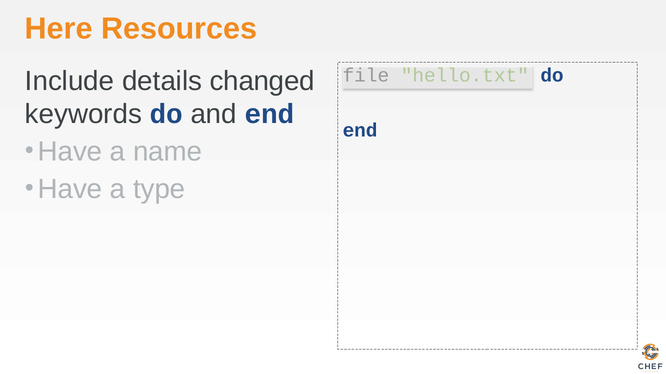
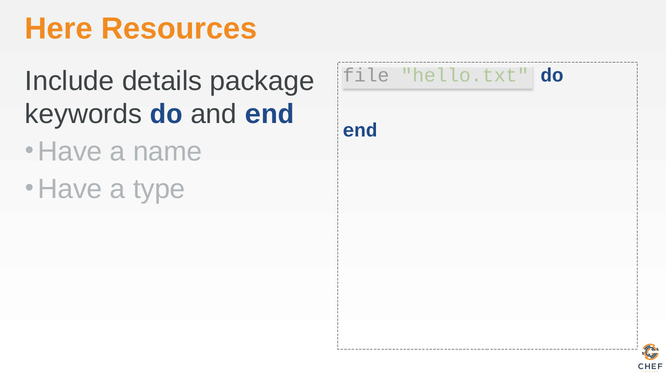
changed: changed -> package
